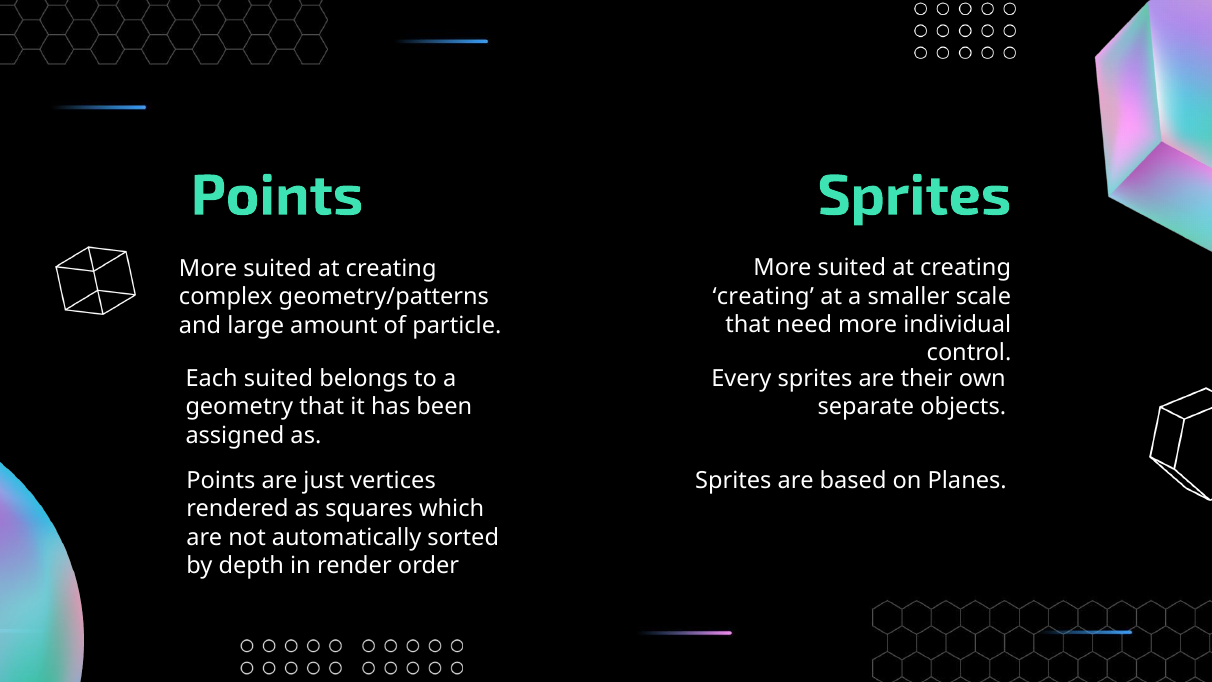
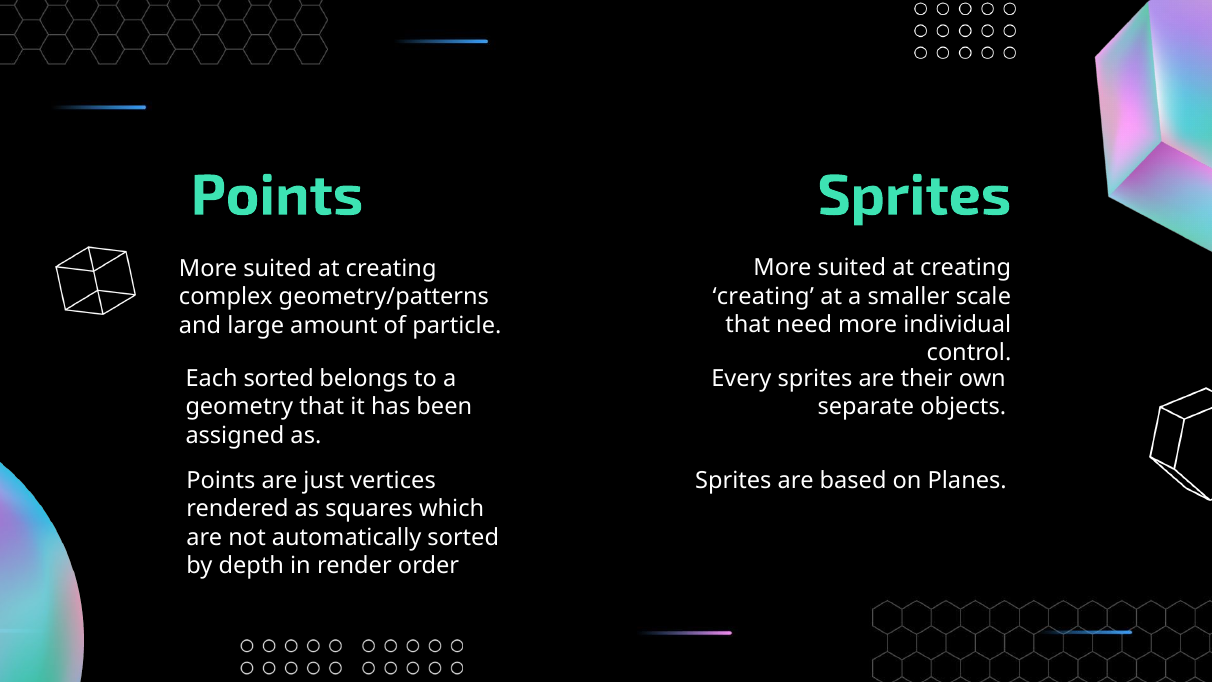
Each suited: suited -> sorted
